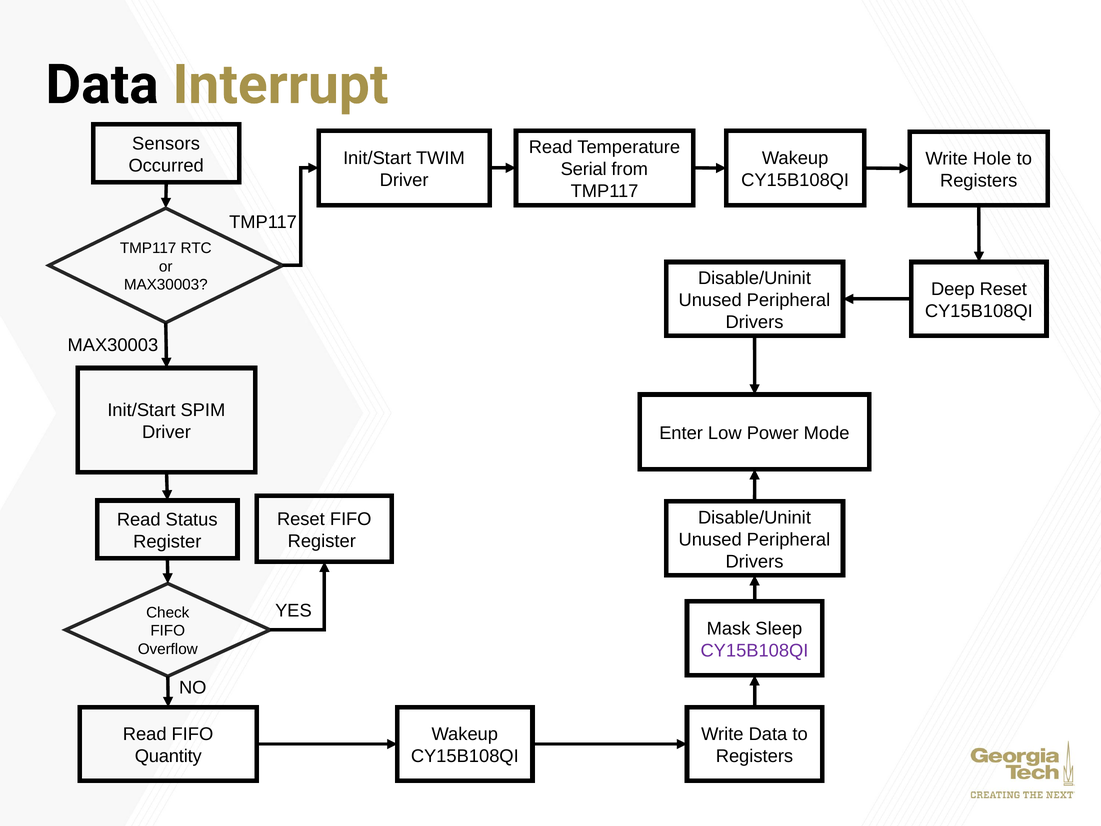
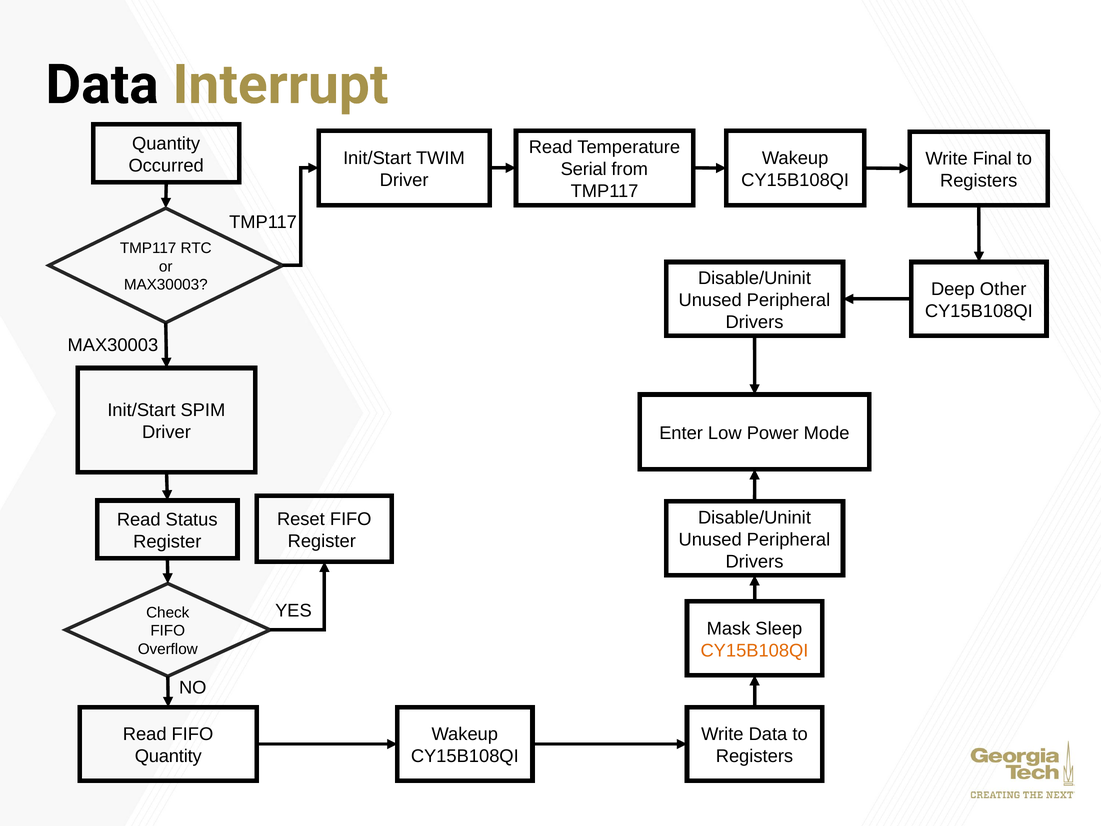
Sensors at (166, 144): Sensors -> Quantity
Hole: Hole -> Final
Deep Reset: Reset -> Other
CY15B108QI at (754, 650) colour: purple -> orange
